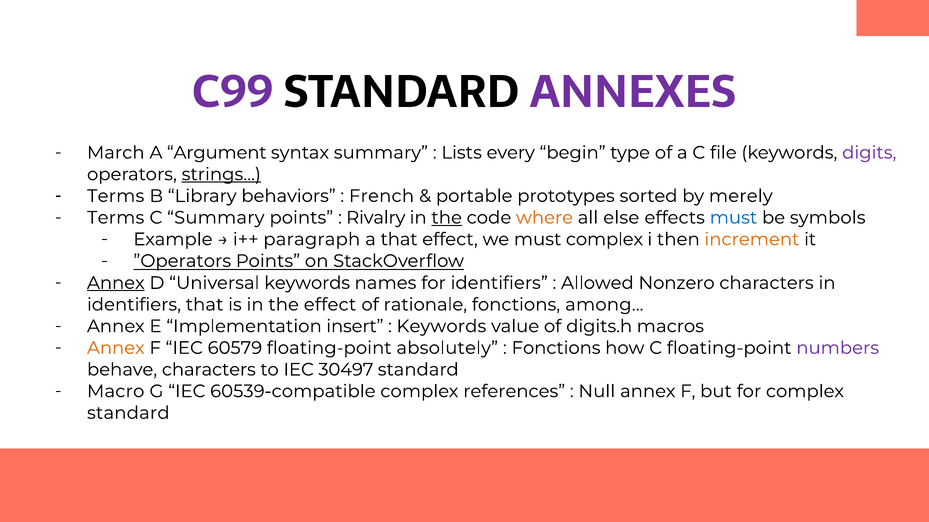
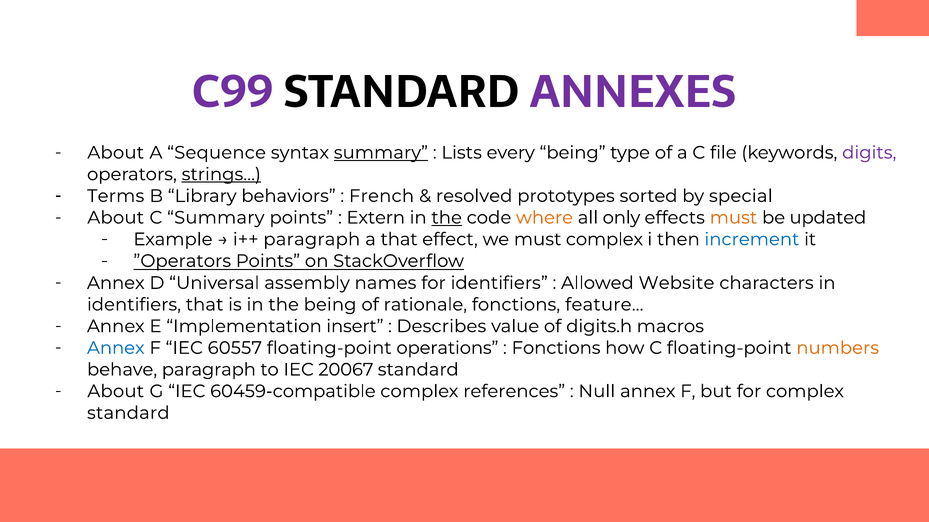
March at (116, 153): March -> About
Argument: Argument -> Sequence
summary at (381, 153) underline: none -> present
every begin: begin -> being
portable: portable -> resolved
merely: merely -> special
Terms at (116, 218): Terms -> About
Rivalry: Rivalry -> Extern
else: else -> only
must at (733, 218) colour: blue -> orange
symbols: symbols -> updated
increment colour: orange -> blue
Annex at (116, 283) underline: present -> none
Universal keywords: keywords -> assembly
Nonzero: Nonzero -> Website
the effect: effect -> being
among…: among… -> feature…
Keywords at (441, 327): Keywords -> Describes
Annex at (116, 348) colour: orange -> blue
60579: 60579 -> 60557
absolutely: absolutely -> operations
numbers colour: purple -> orange
behave characters: characters -> paragraph
30497: 30497 -> 20067
Macro at (116, 392): Macro -> About
60539-compatible: 60539-compatible -> 60459-compatible
